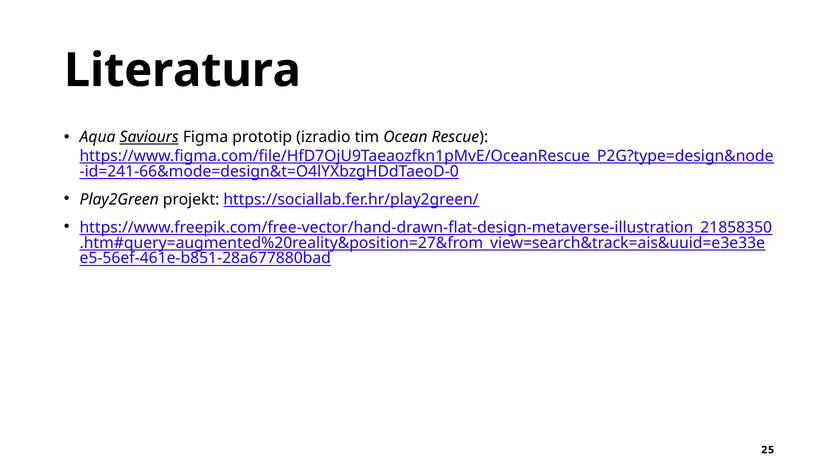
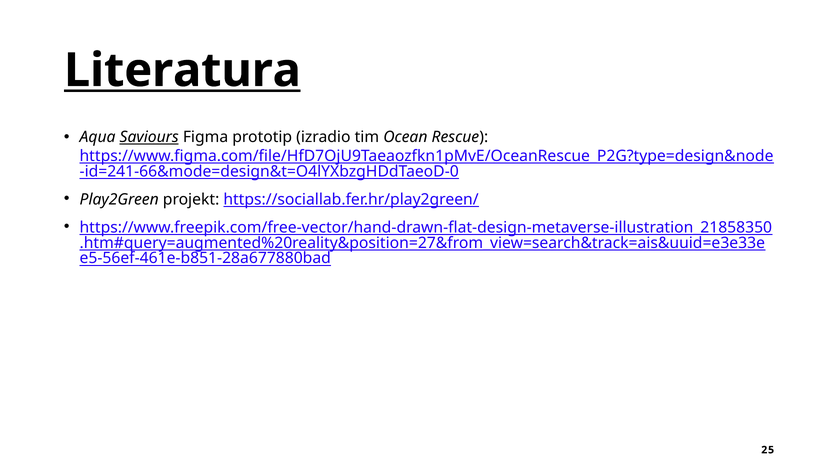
Literatura underline: none -> present
